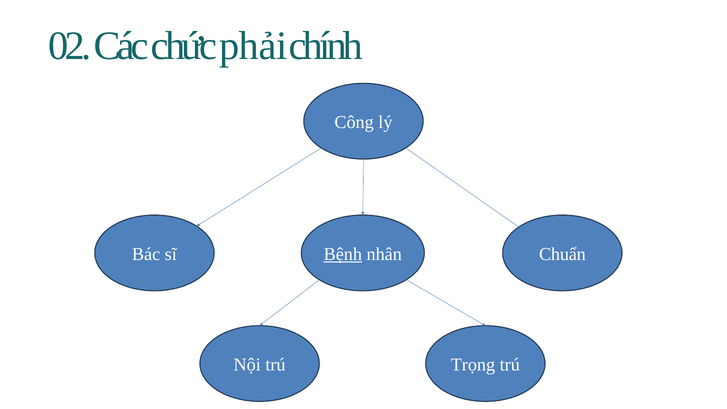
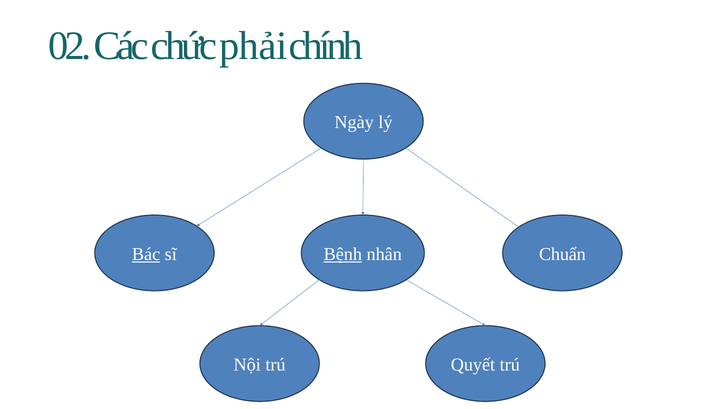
Công: Công -> Ngày
Bác underline: none -> present
Trọng: Trọng -> Quyết
